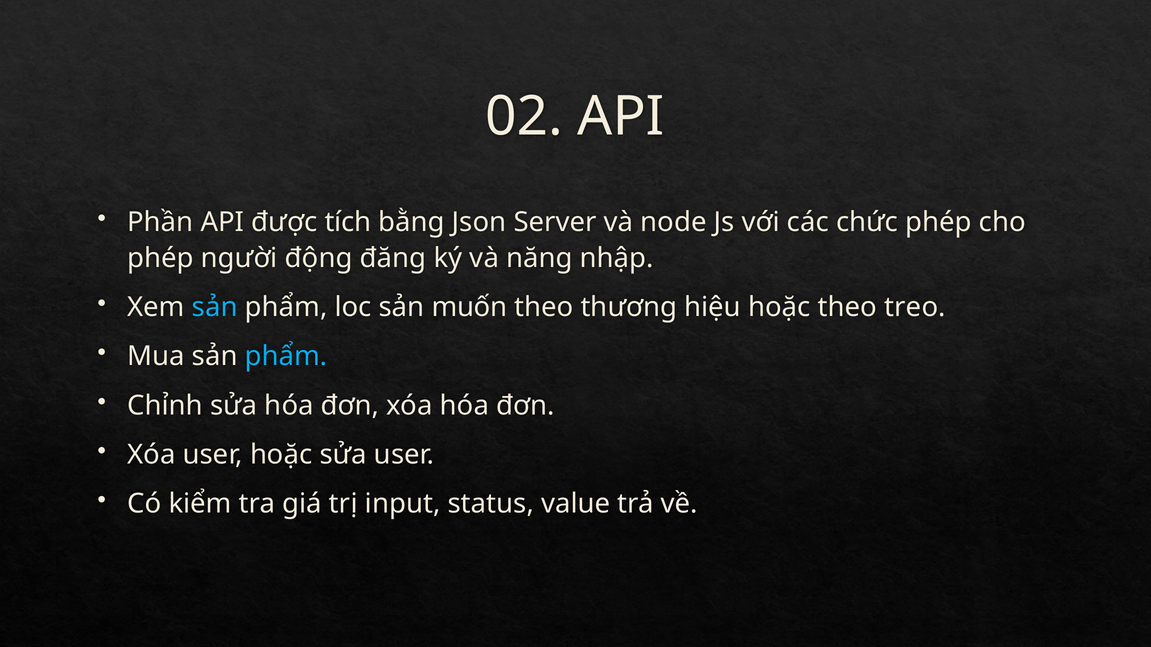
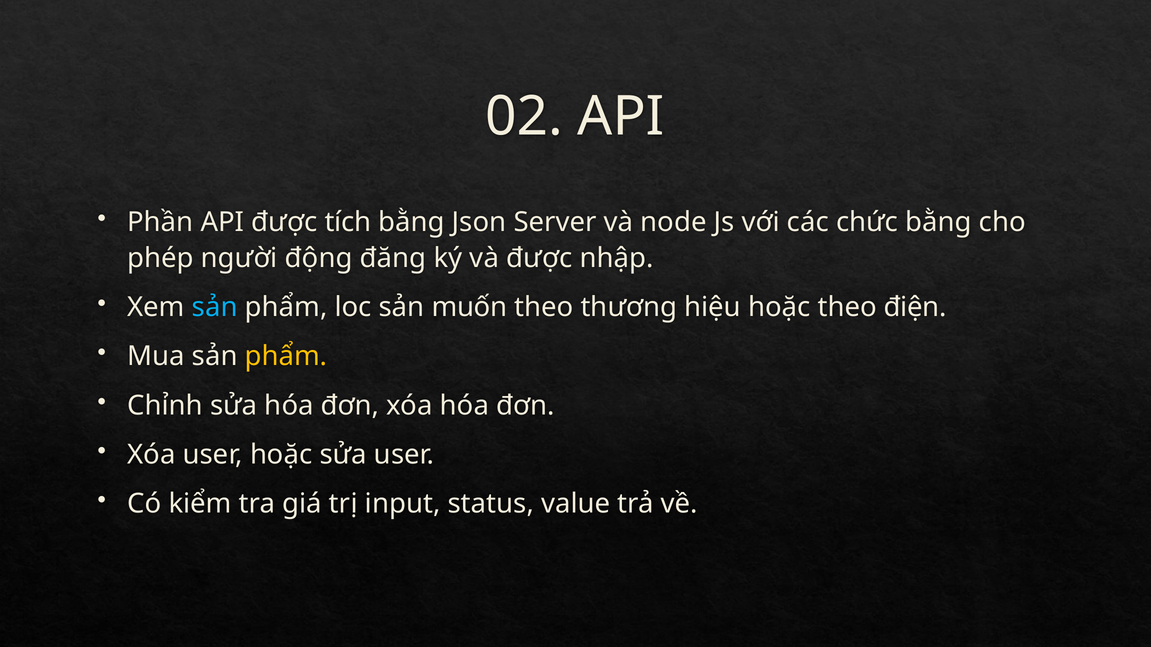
chức phép: phép -> bằng
và năng: năng -> được
treo: treo -> điện
phẩm at (286, 357) colour: light blue -> yellow
